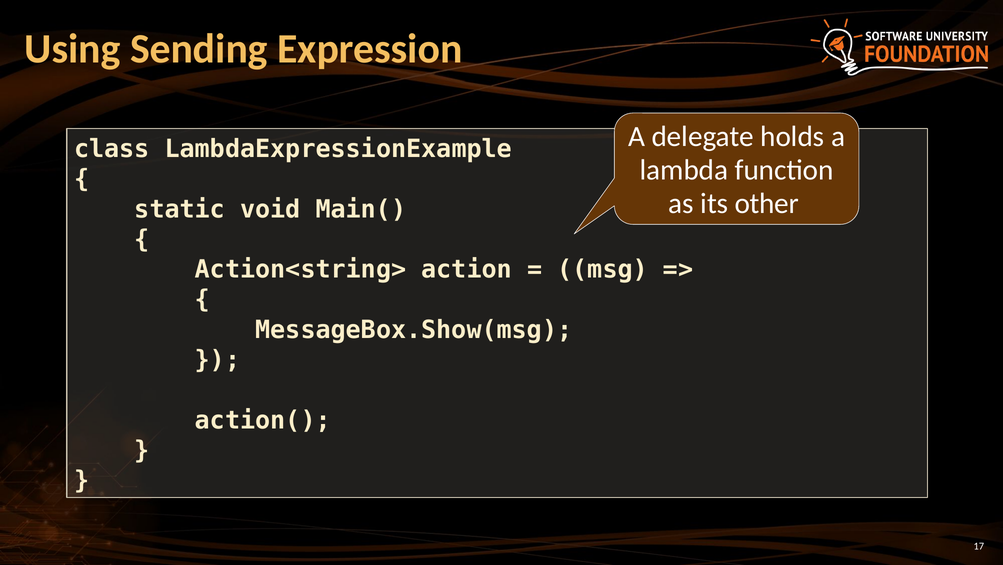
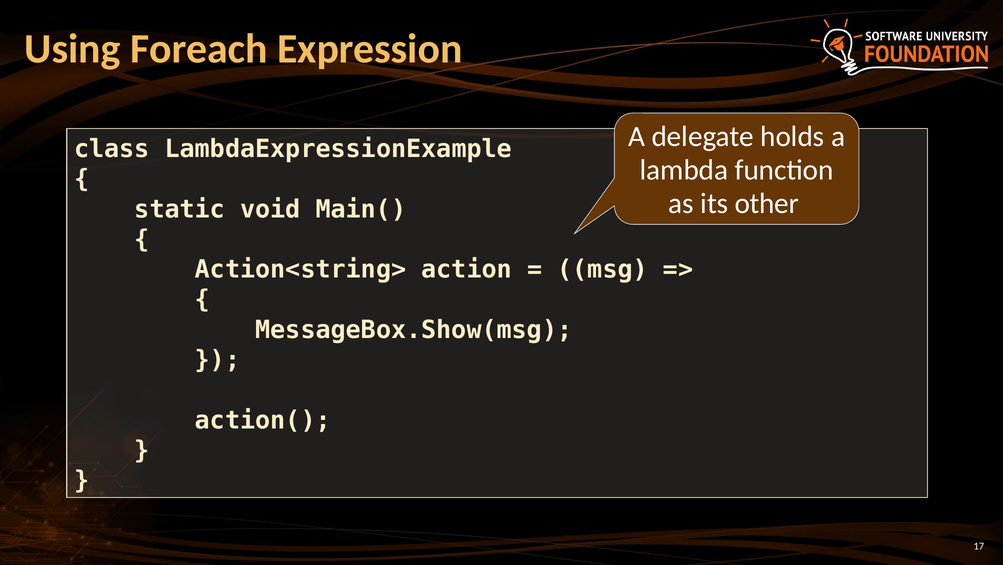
Sending: Sending -> Foreach
